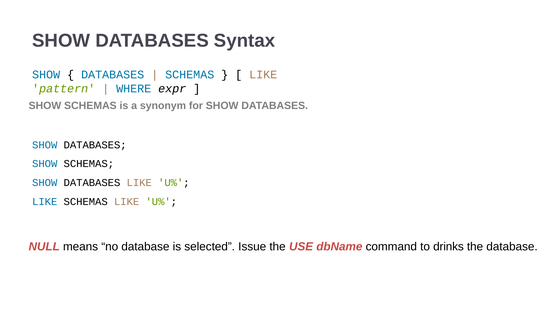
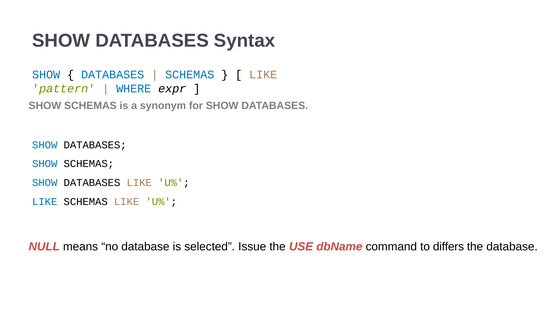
drinks: drinks -> differs
